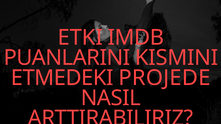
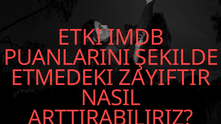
KISMINI: KISMINI -> ŞEKILDE
PROJEDE: PROJEDE -> ZAYIFTIR
